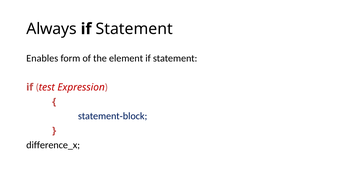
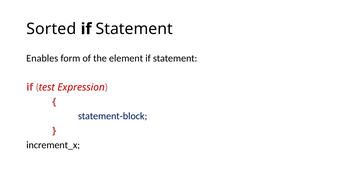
Always: Always -> Sorted
difference_x: difference_x -> increment_x
